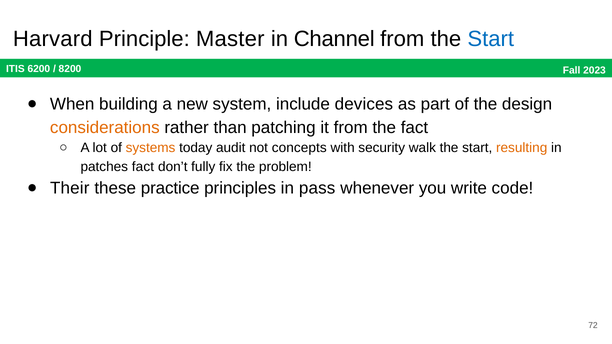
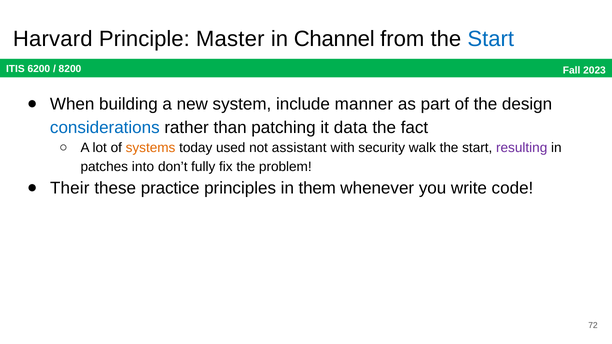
devices: devices -> manner
considerations colour: orange -> blue
it from: from -> data
audit: audit -> used
concepts: concepts -> assistant
resulting colour: orange -> purple
patches fact: fact -> into
pass: pass -> them
